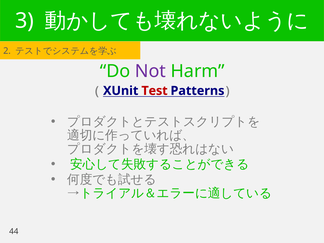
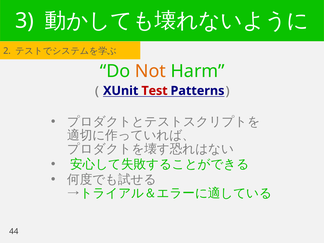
Not colour: purple -> orange
